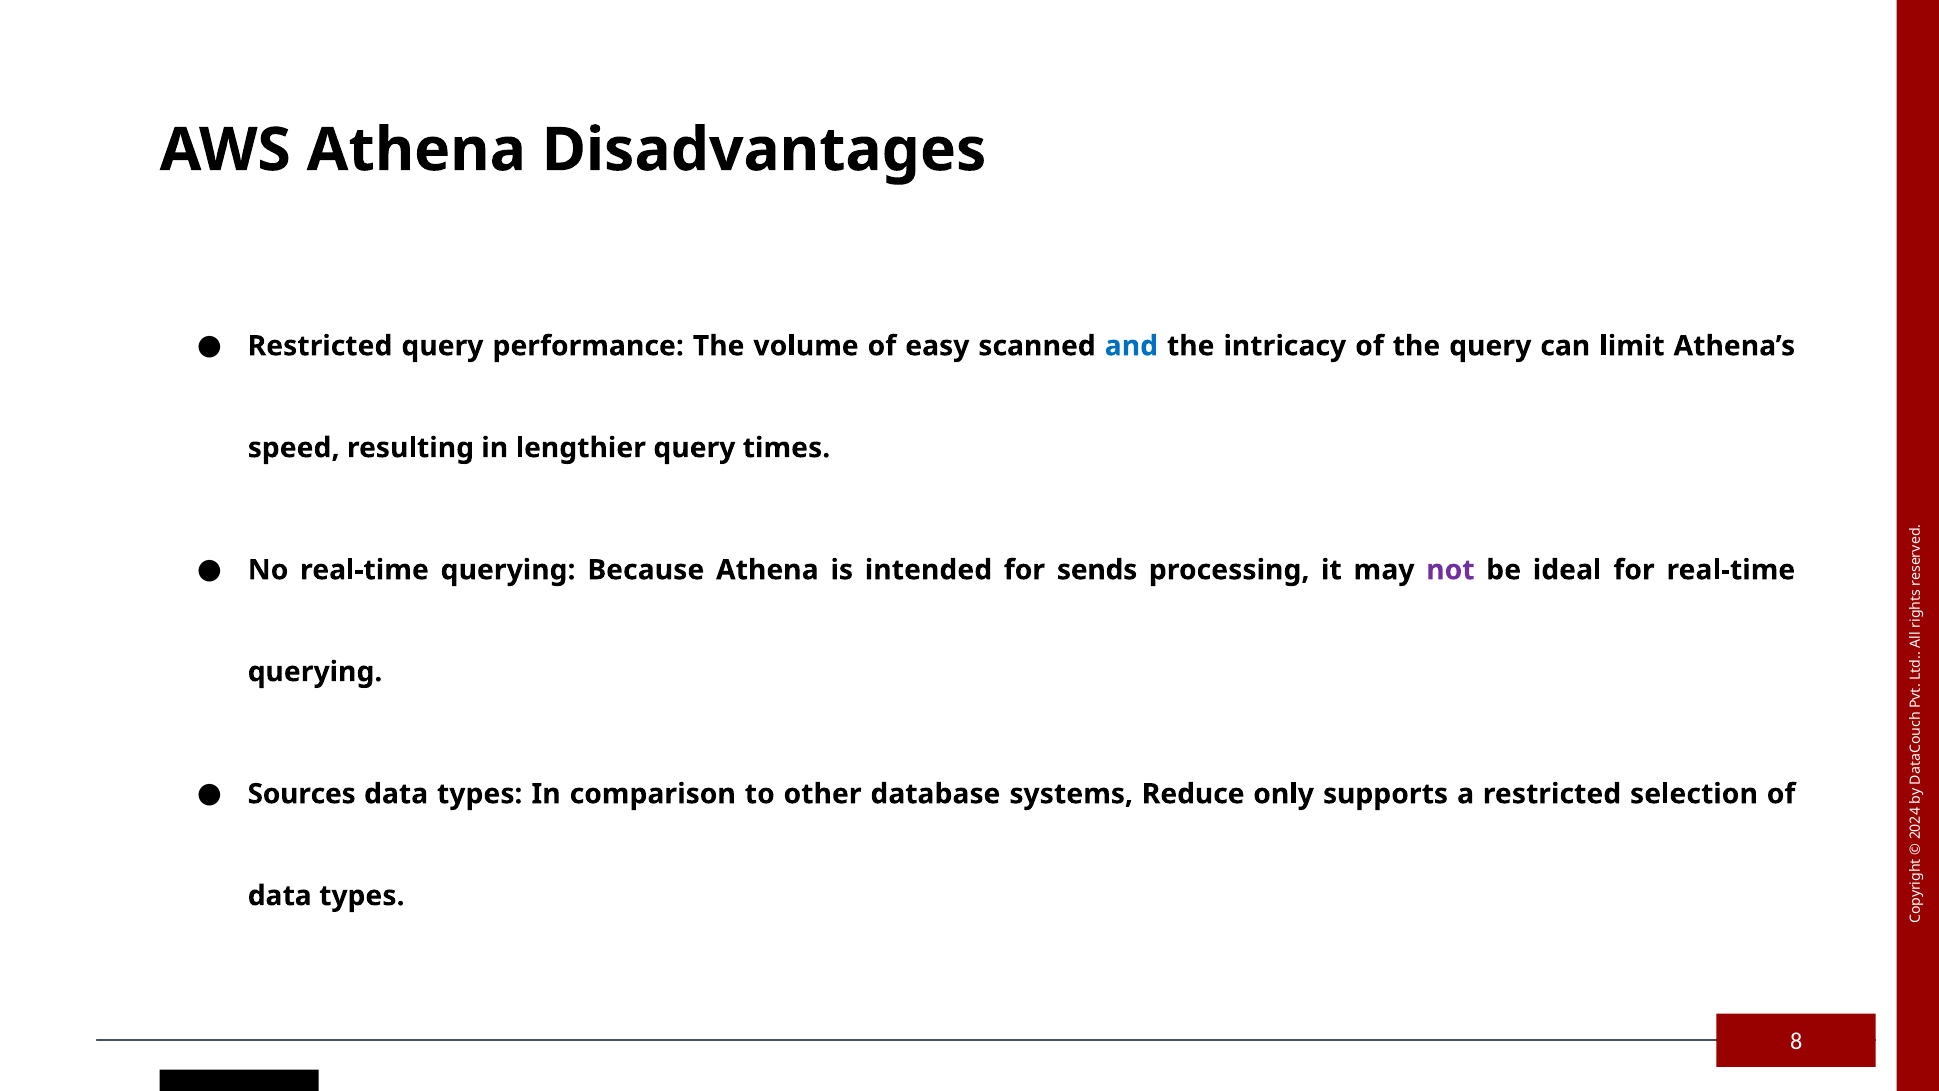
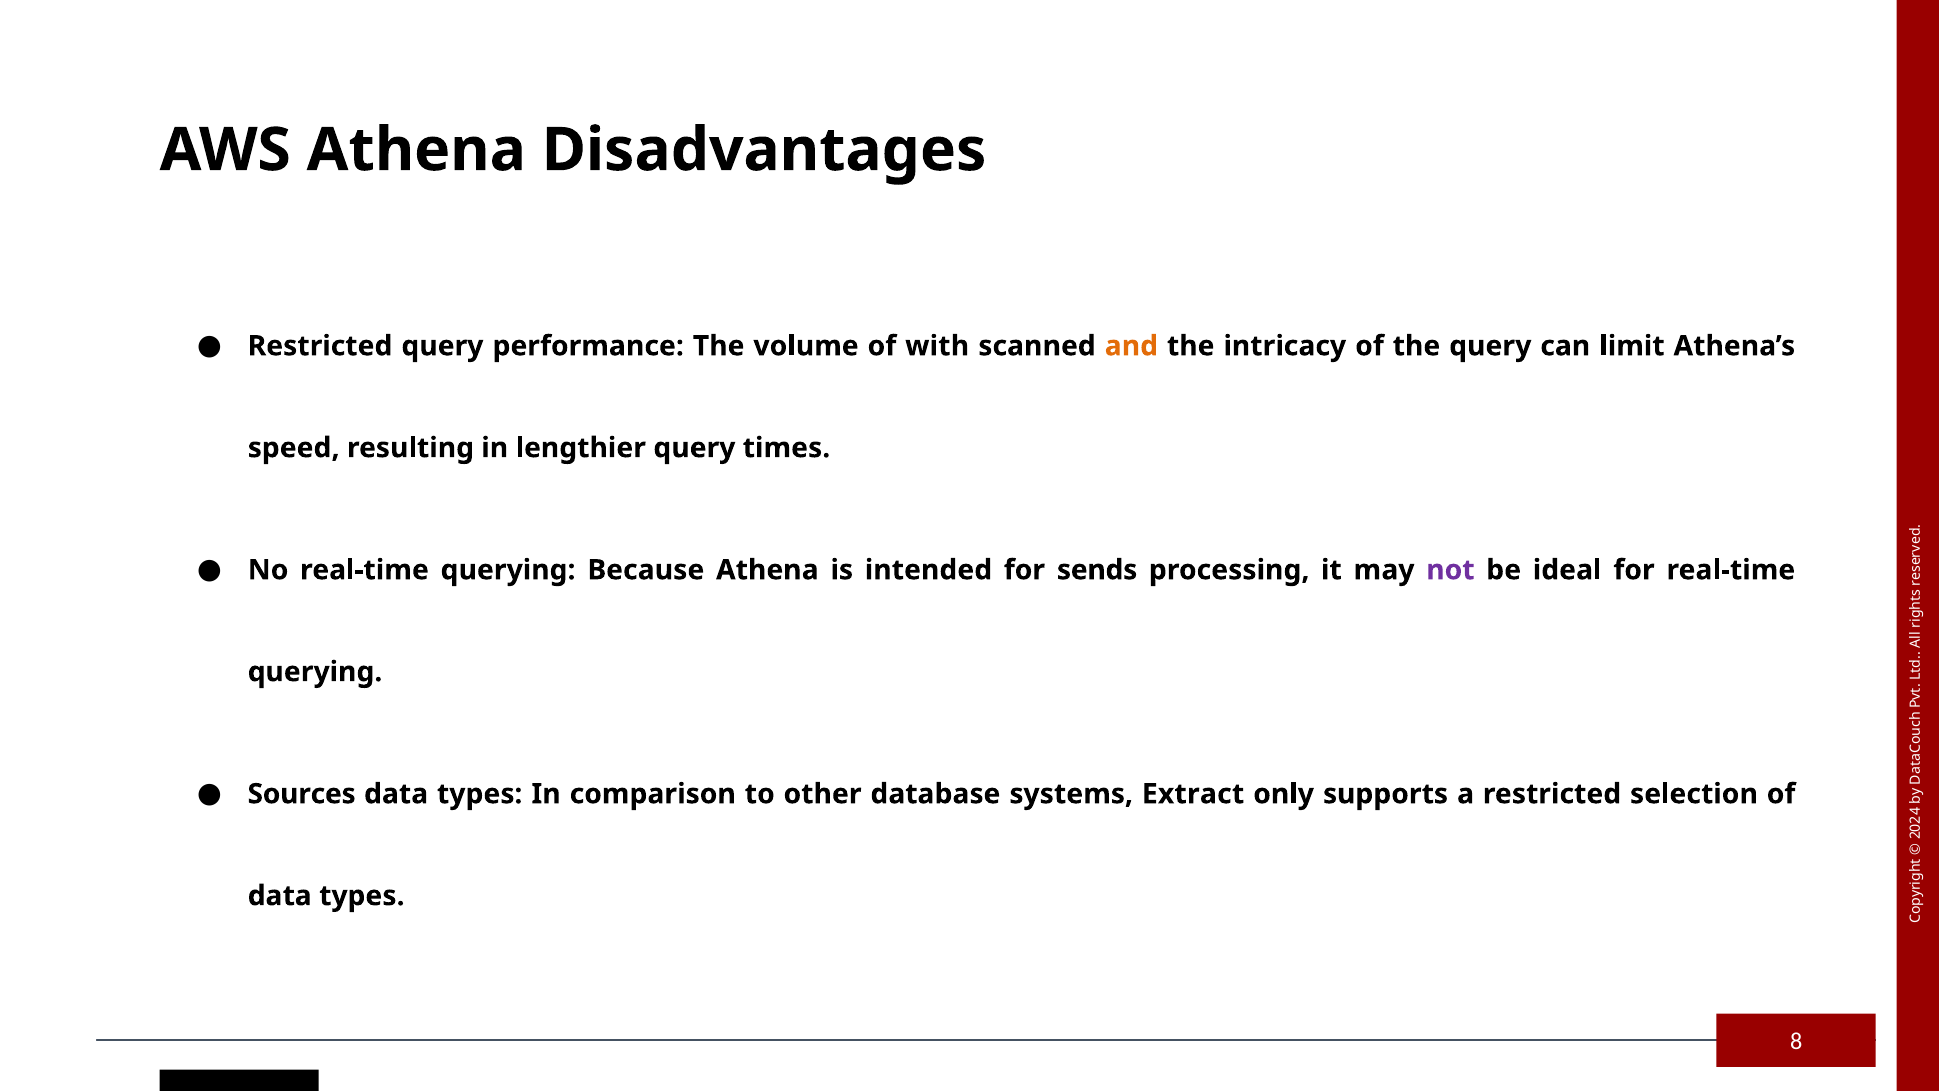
easy: easy -> with
and colour: blue -> orange
Reduce: Reduce -> Extract
